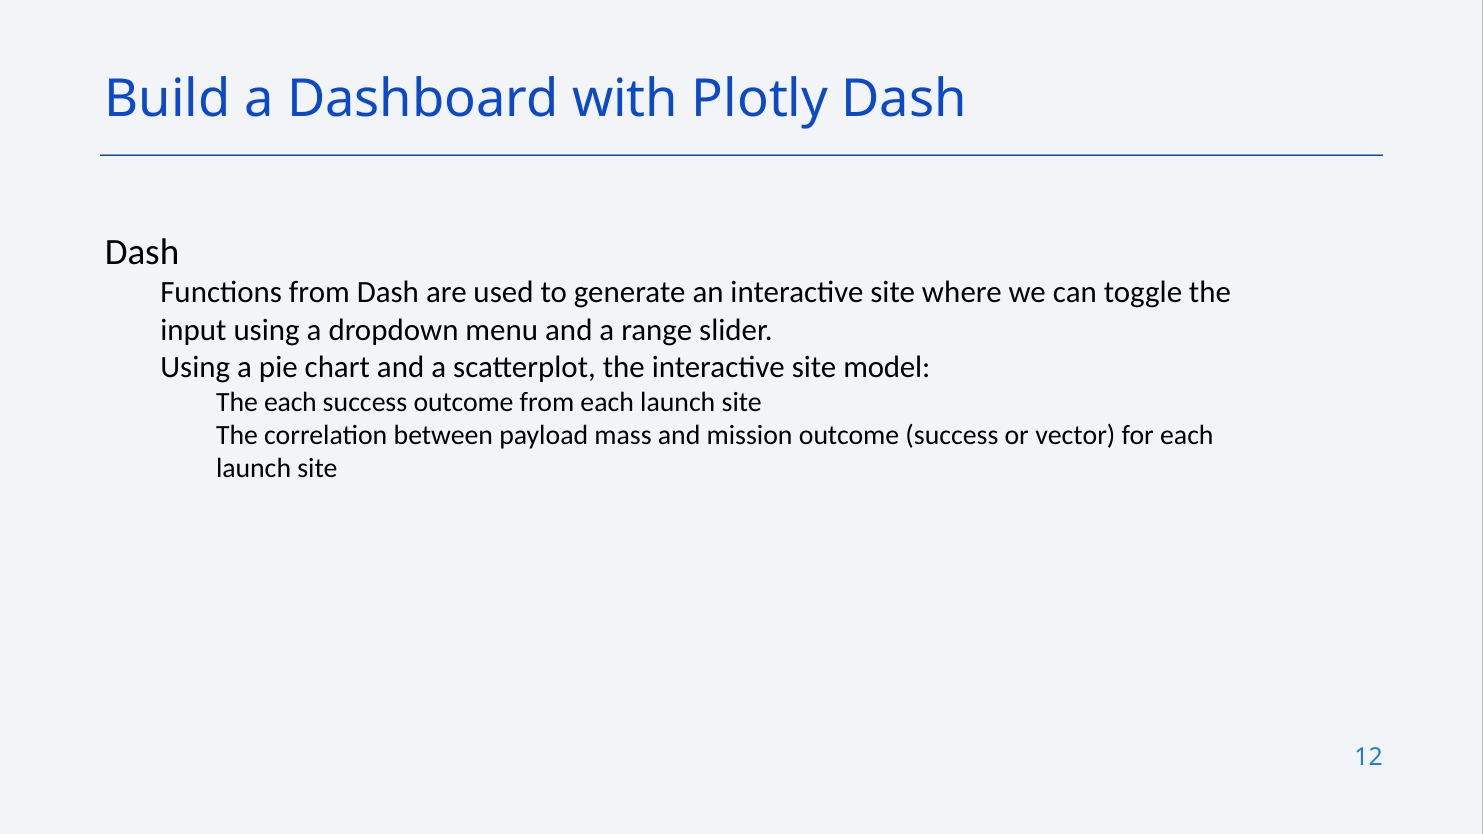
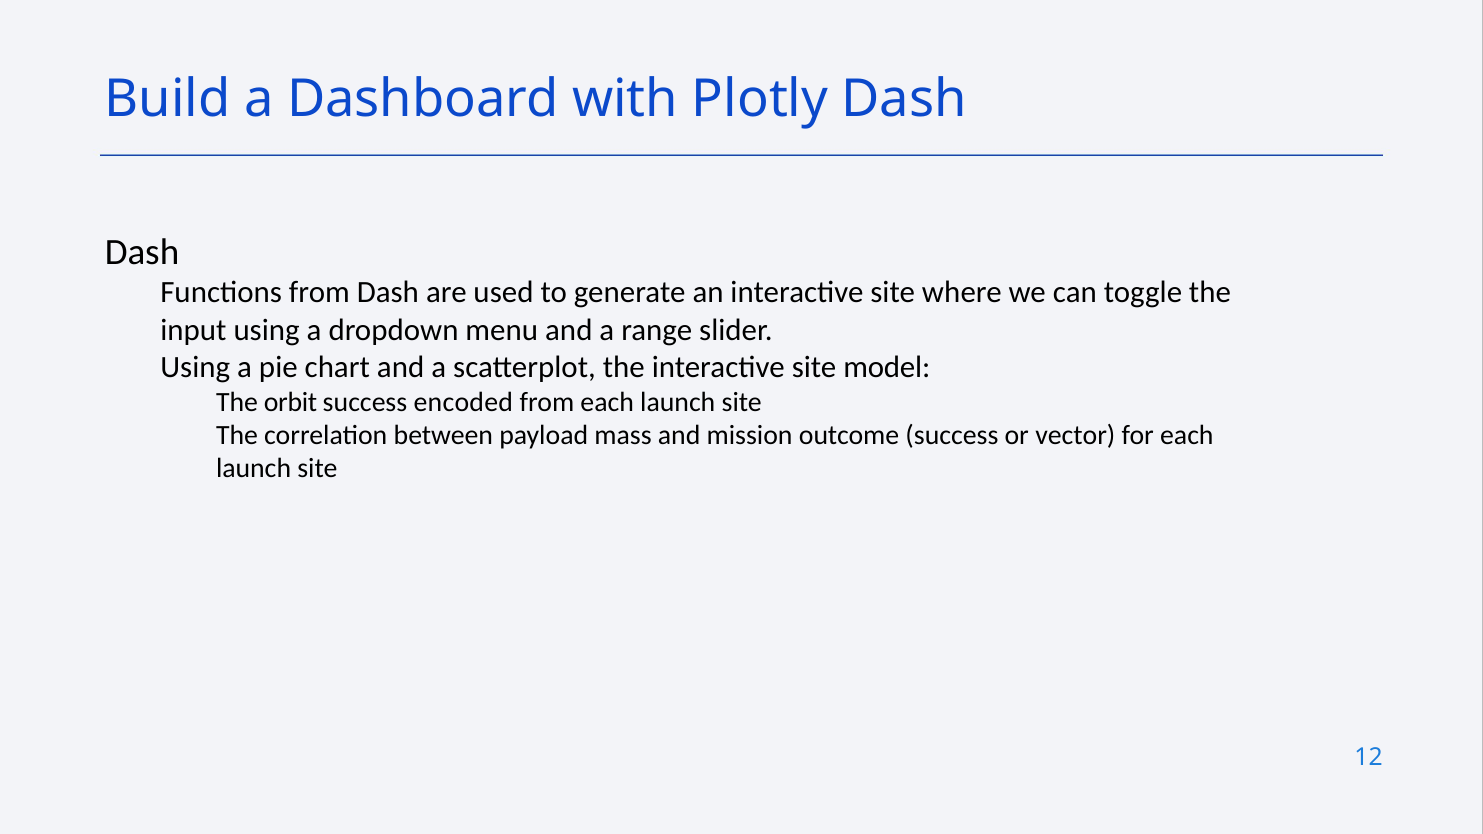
The each: each -> orbit
success outcome: outcome -> encoded
